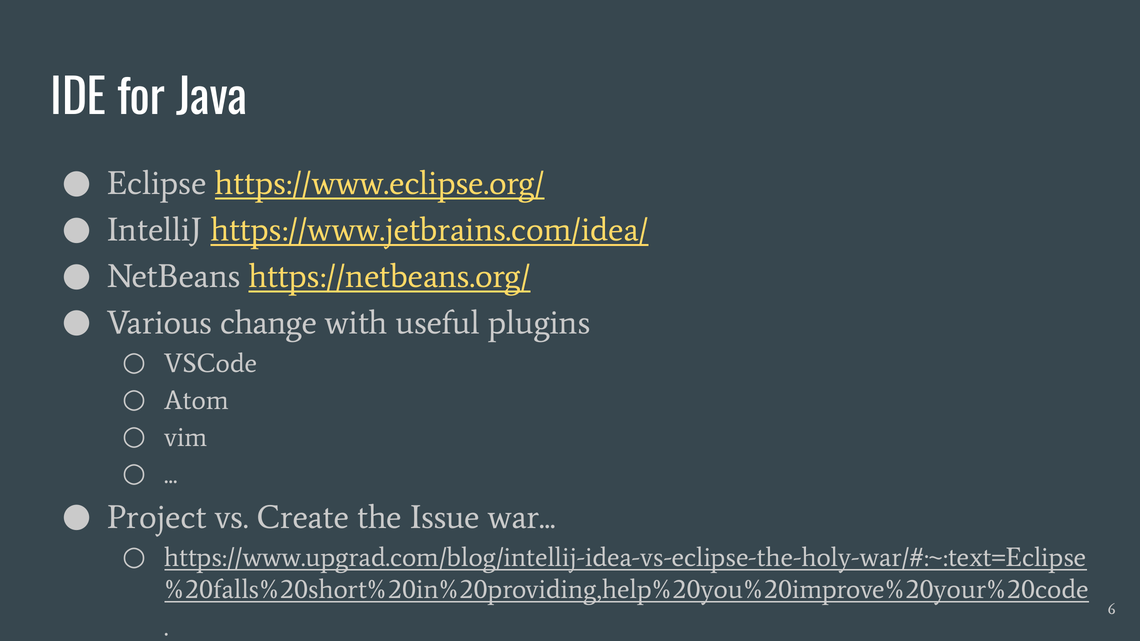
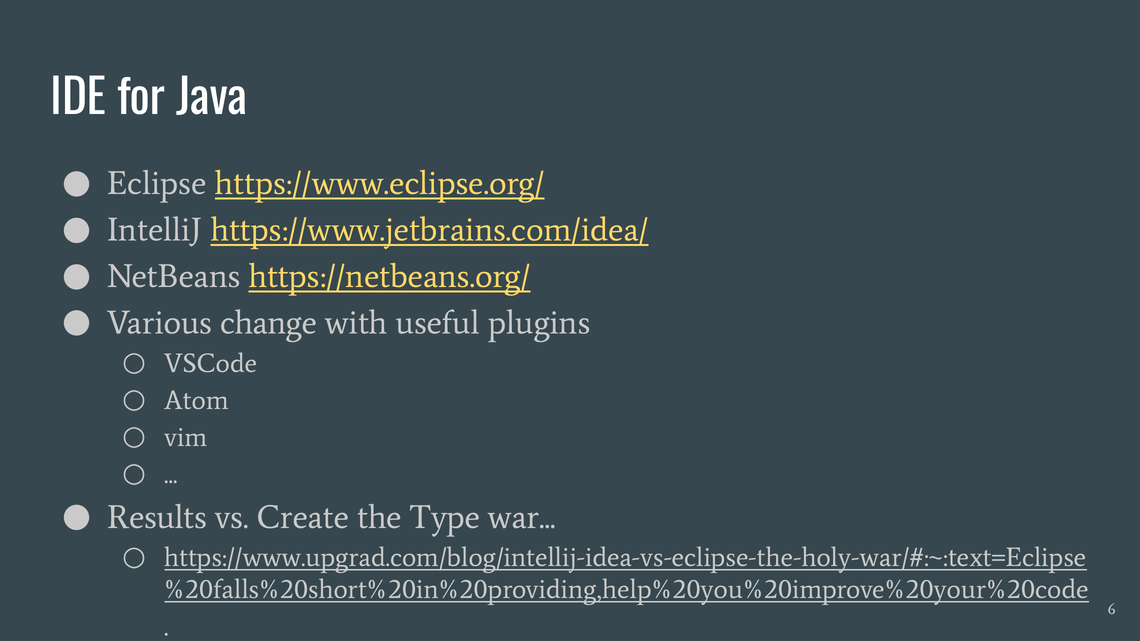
Project: Project -> Results
Issue: Issue -> Type
